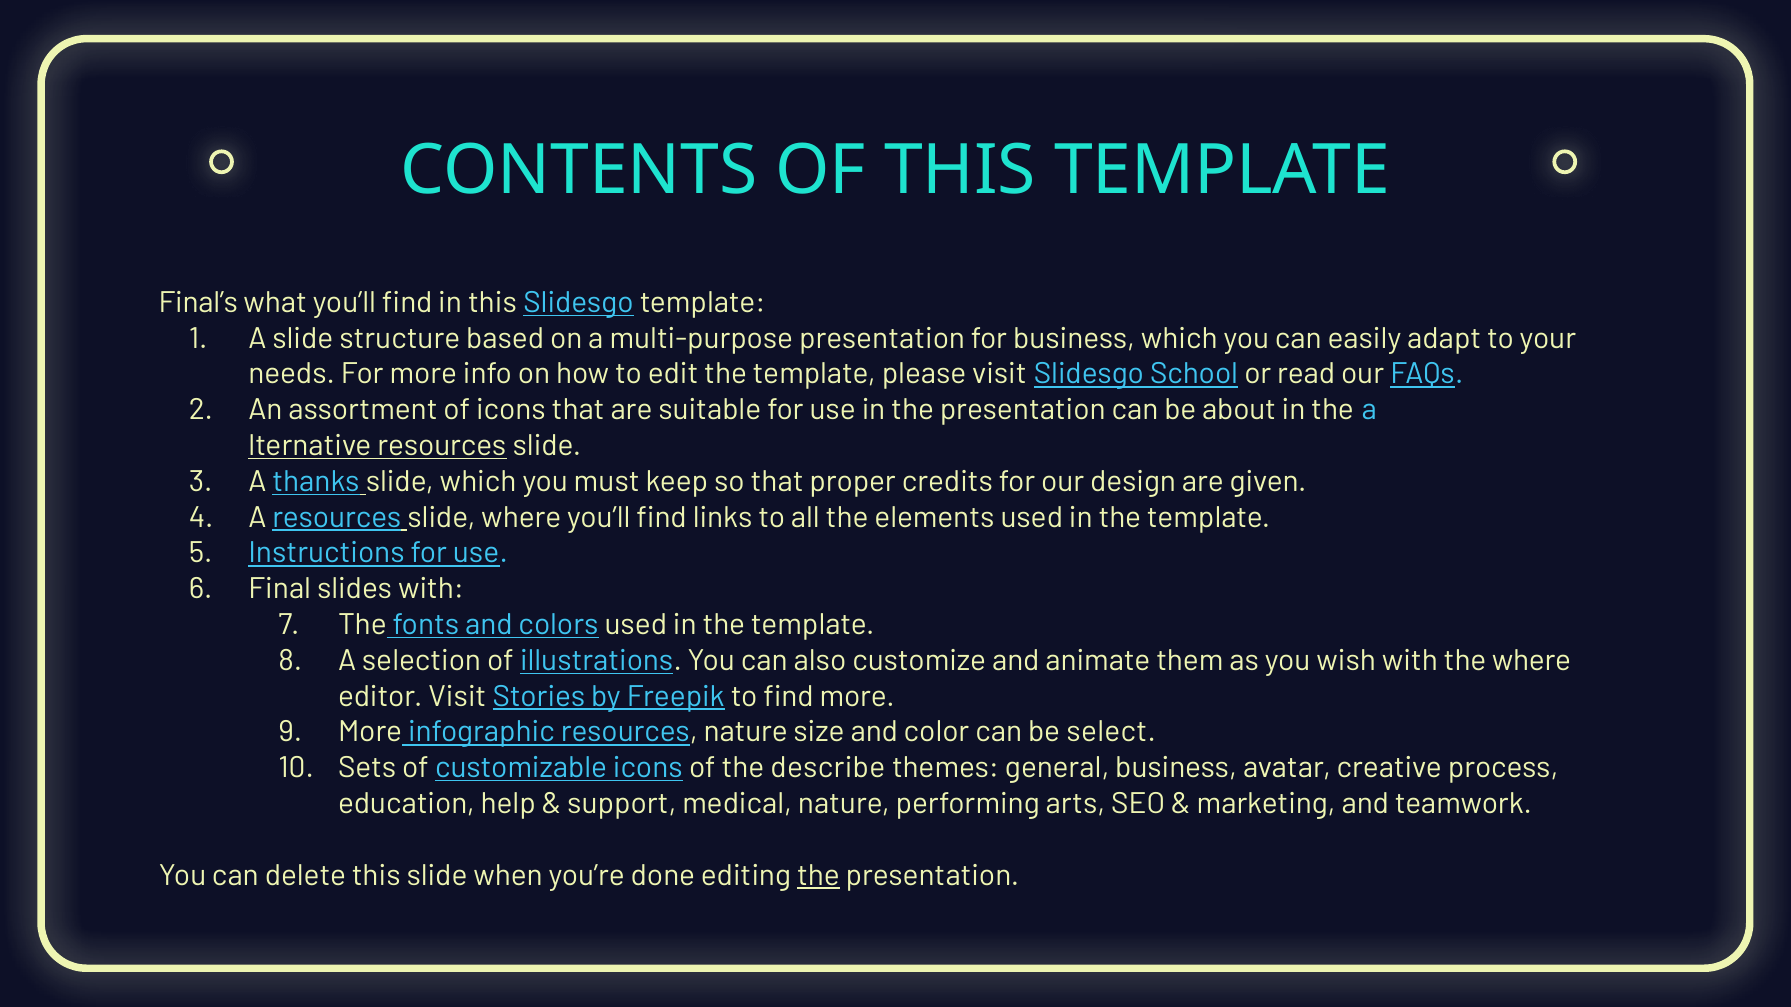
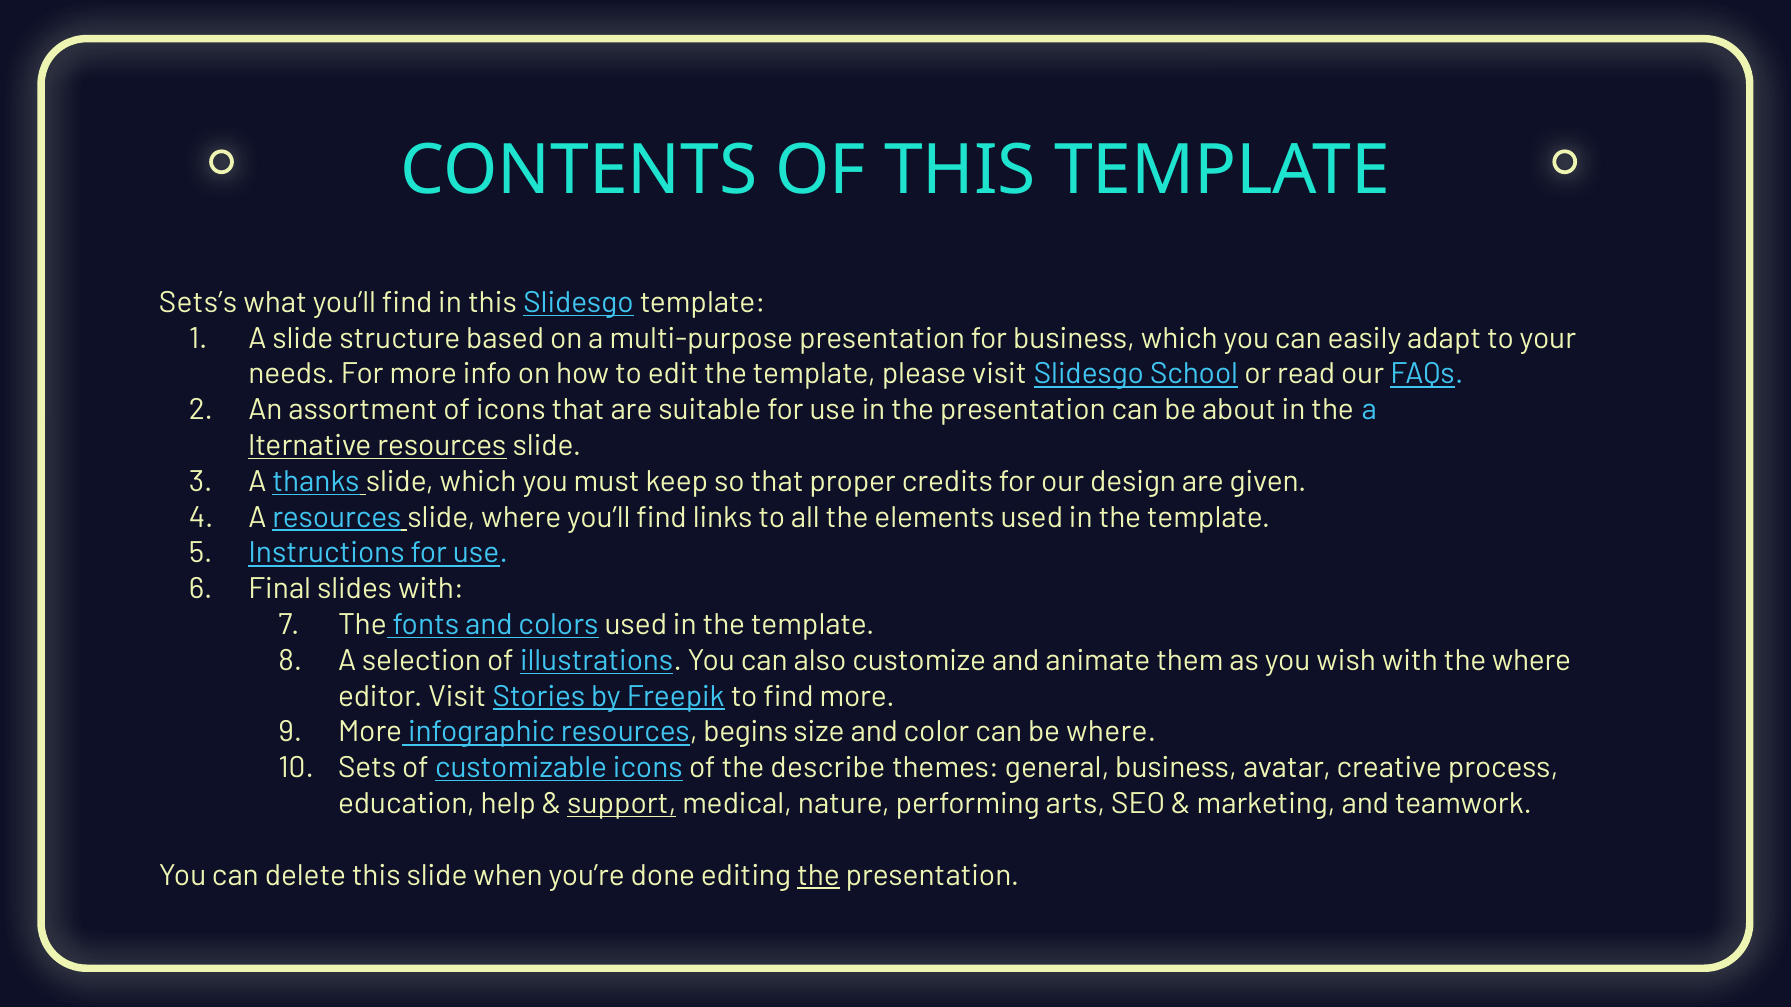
Final’s: Final’s -> Sets’s
resources nature: nature -> begins
be select: select -> where
support underline: none -> present
